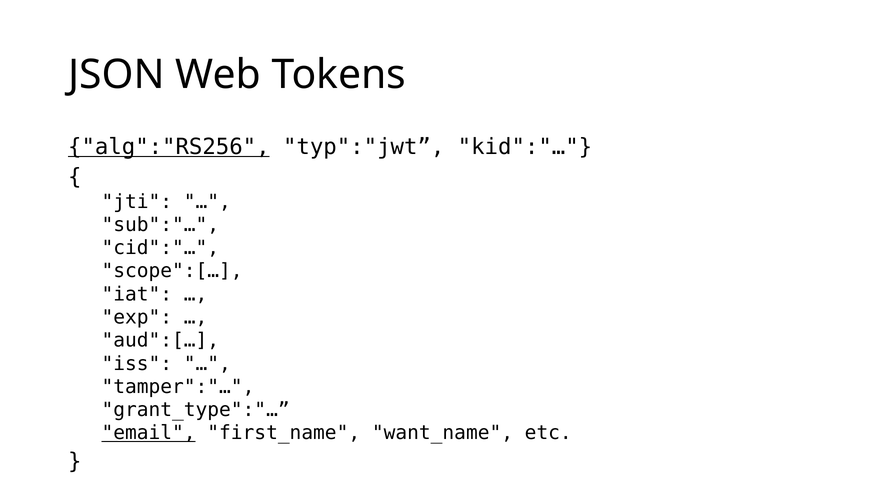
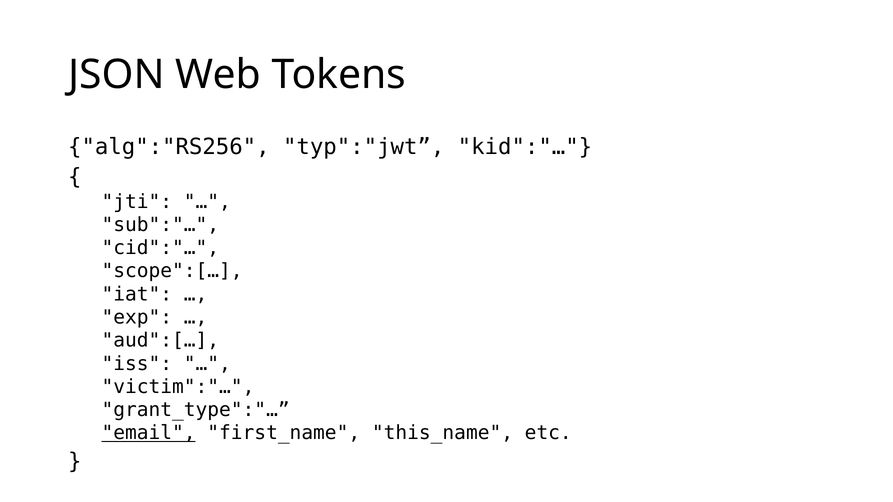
alg":"RS256 underline: present -> none
tamper":"…: tamper":"… -> victim":"…
want_name: want_name -> this_name
